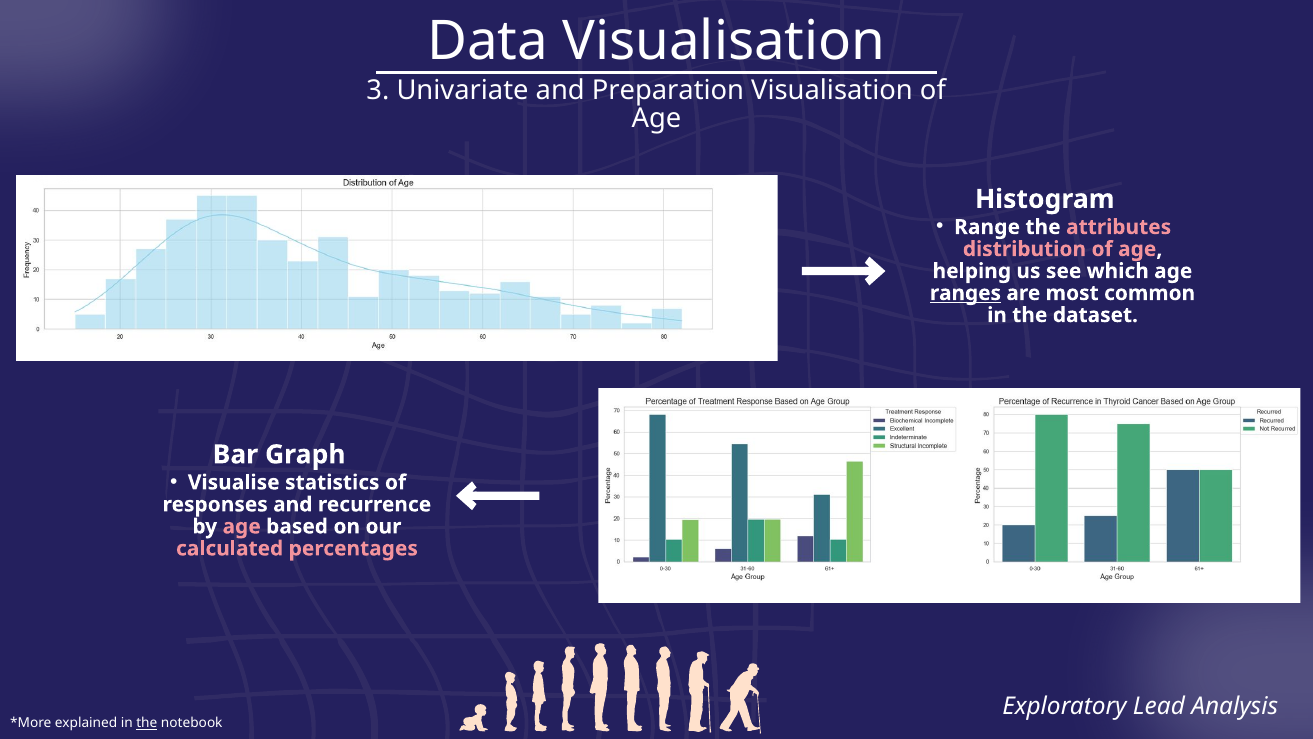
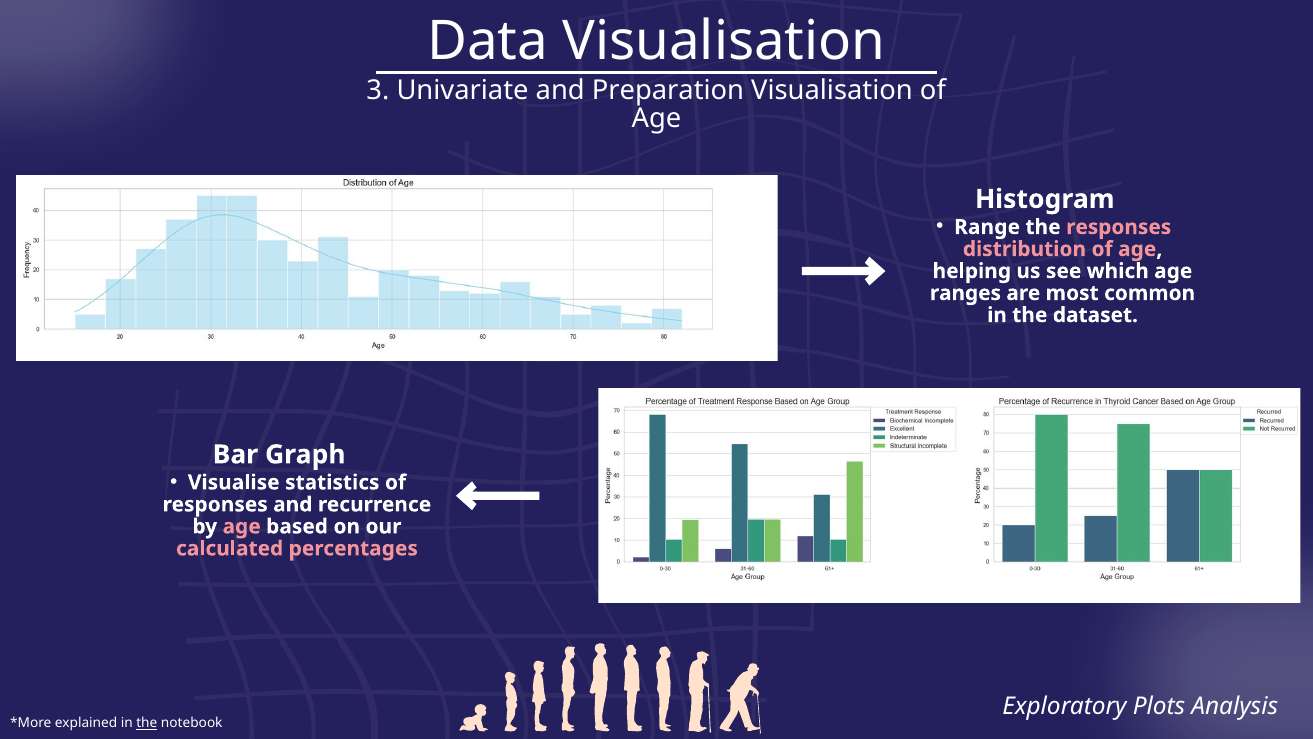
the attributes: attributes -> responses
ranges underline: present -> none
Lead: Lead -> Plots
